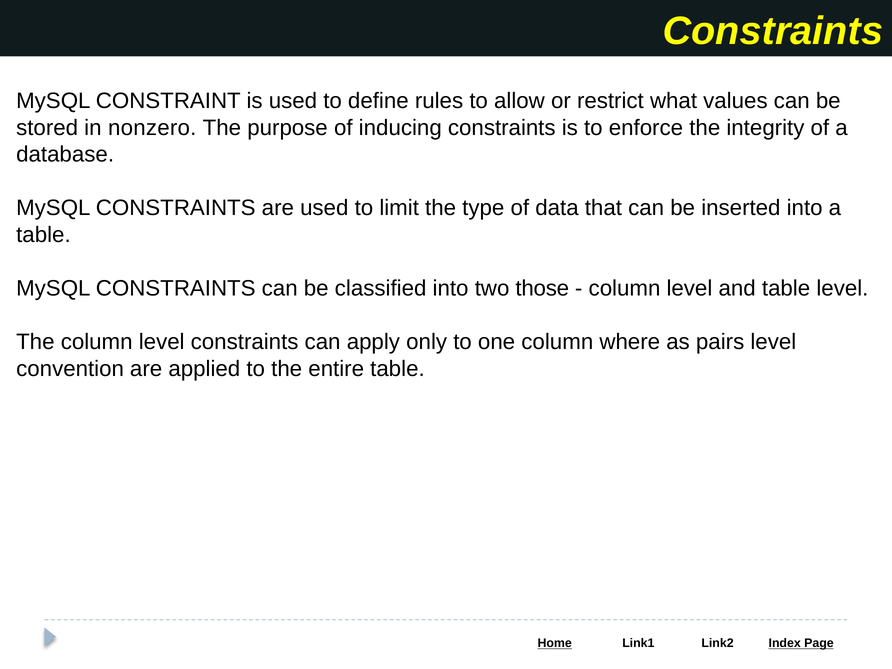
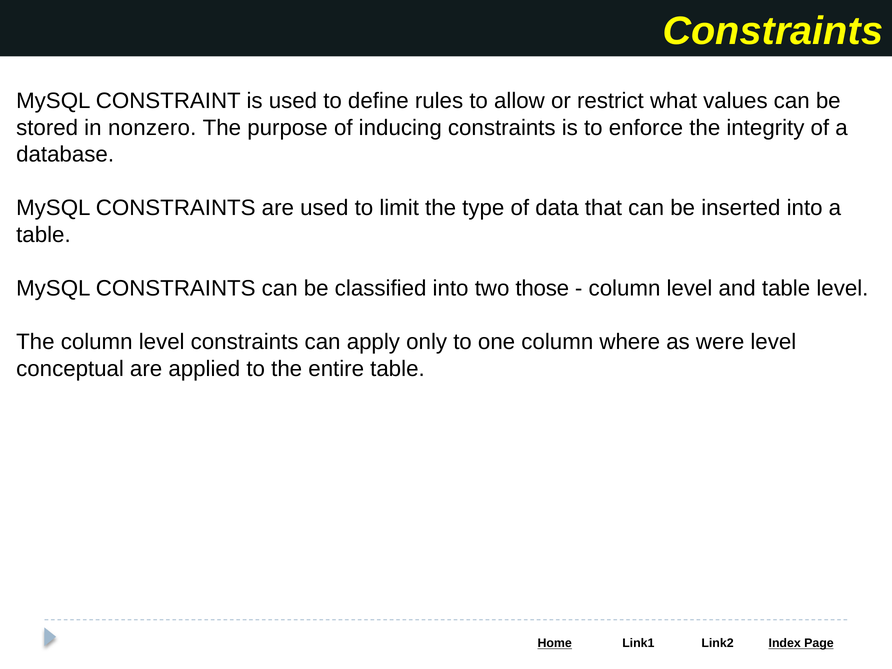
pairs: pairs -> were
convention: convention -> conceptual
